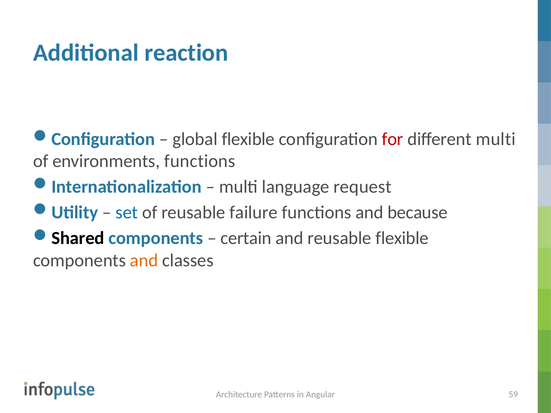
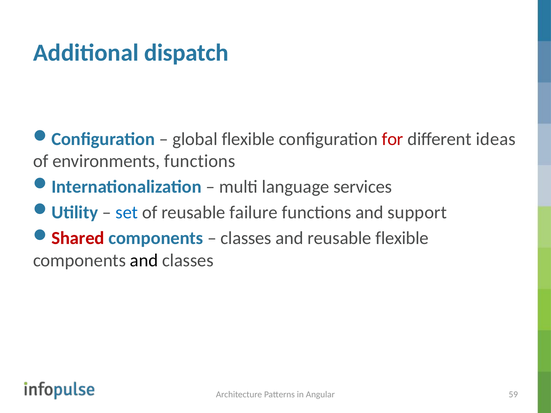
reaction: reaction -> dispatch
different multi: multi -> ideas
request: request -> services
because: because -> support
Shared colour: black -> red
certain at (246, 238): certain -> classes
and at (144, 260) colour: orange -> black
